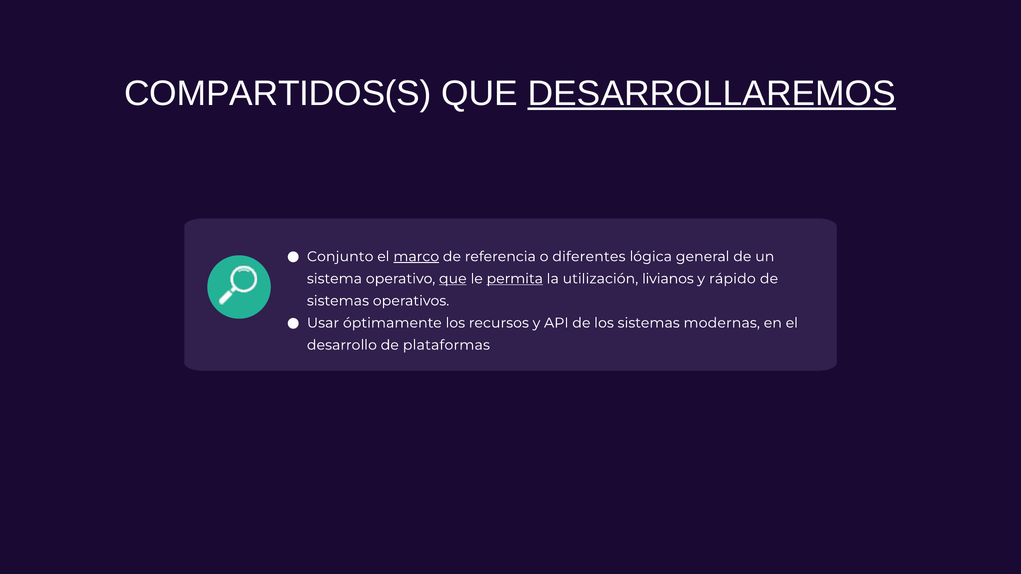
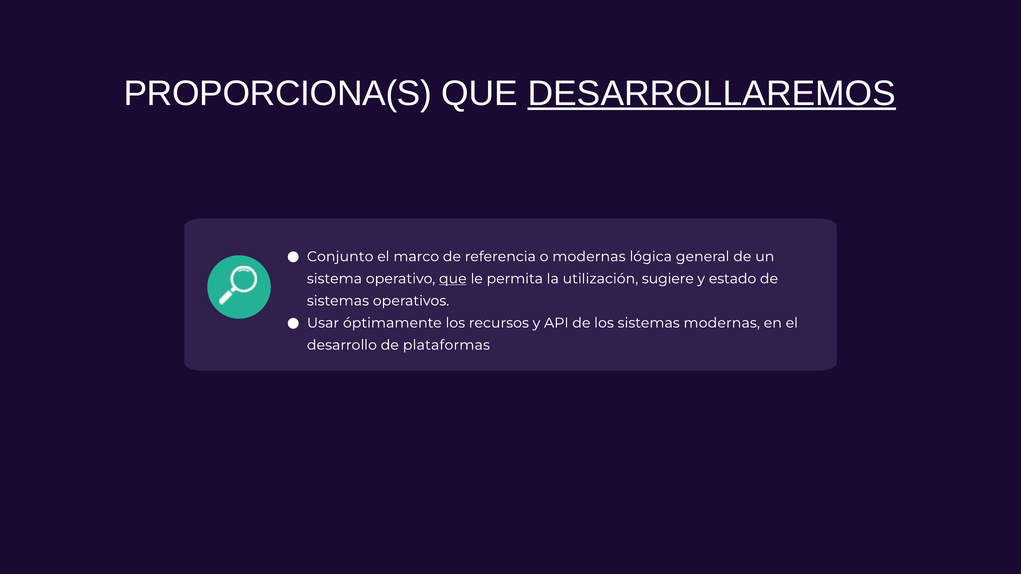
COMPARTIDOS(S: COMPARTIDOS(S -> PROPORCIONA(S
marco underline: present -> none
o diferentes: diferentes -> modernas
permita underline: present -> none
livianos: livianos -> sugiere
rápido: rápido -> estado
